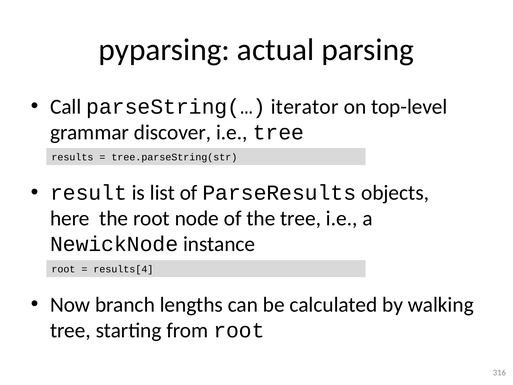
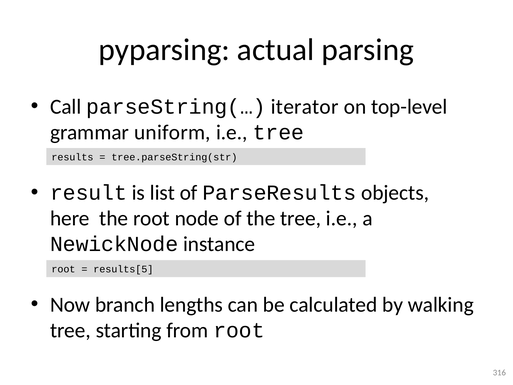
discover: discover -> uniform
results[4: results[4 -> results[5
